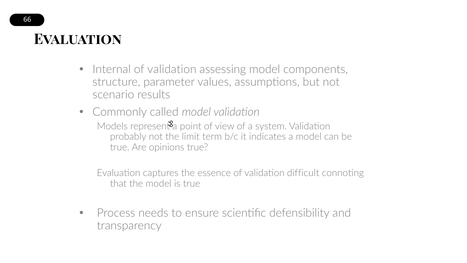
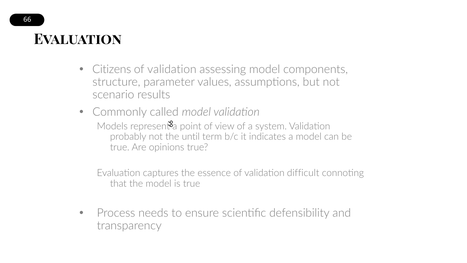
Internal: Internal -> Citizens
limit: limit -> until
